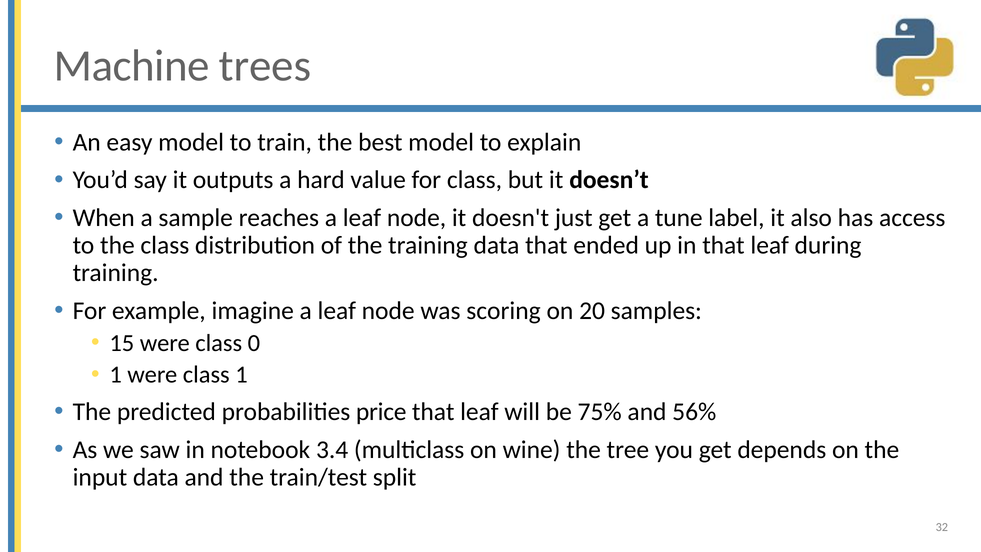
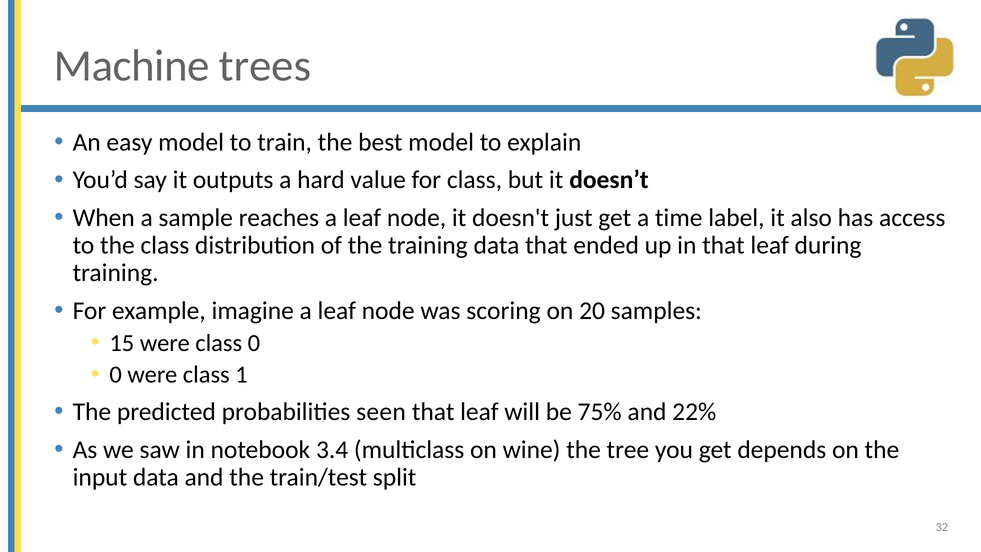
tune: tune -> time
1 at (116, 374): 1 -> 0
price: price -> seen
56%: 56% -> 22%
